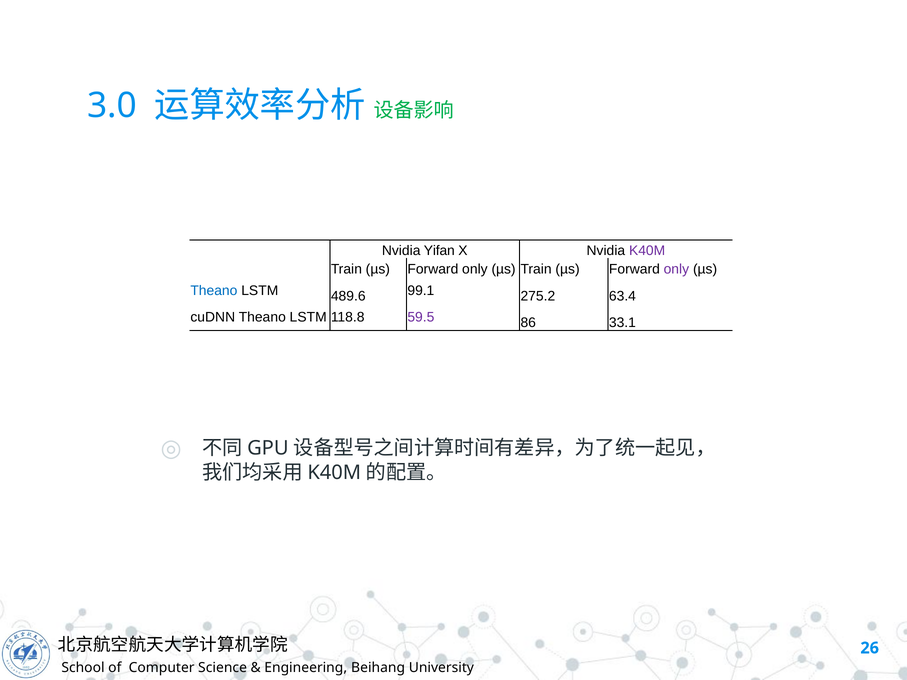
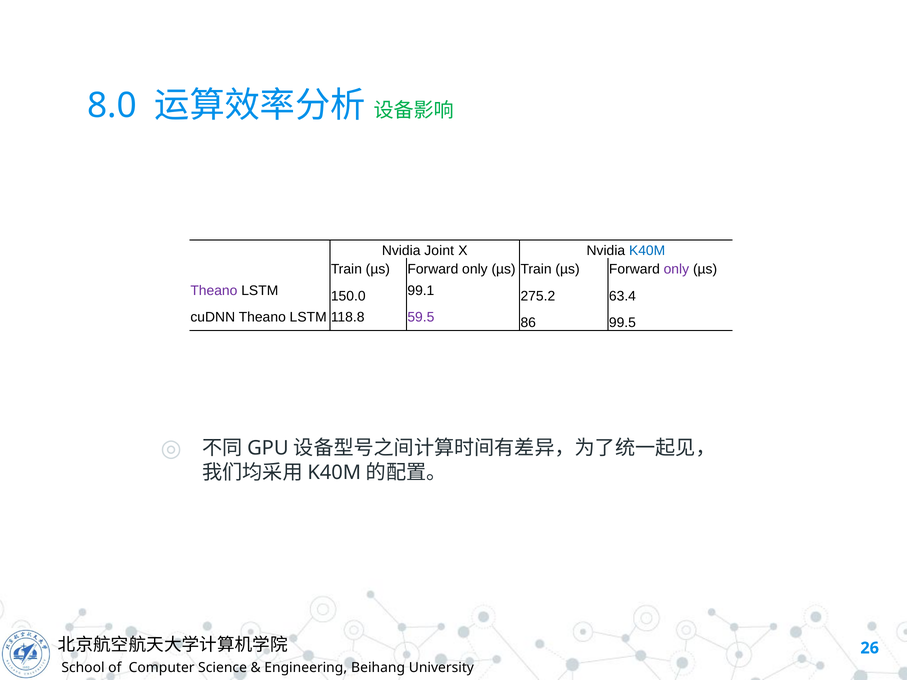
3.0: 3.0 -> 8.0
Yifan: Yifan -> Joint
K40M colour: purple -> blue
Theano at (214, 291) colour: blue -> purple
489.6: 489.6 -> 150.0
33.1: 33.1 -> 99.5
